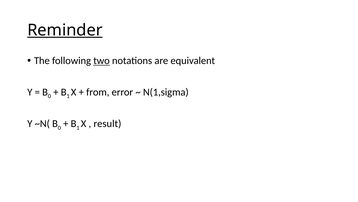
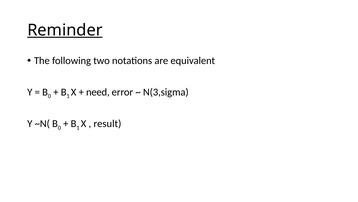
two underline: present -> none
from: from -> need
N(1,sigma: N(1,sigma -> N(3,sigma
